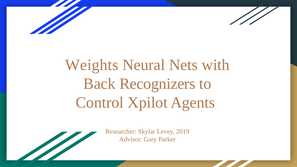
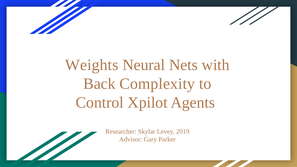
Recognizers: Recognizers -> Complexity
